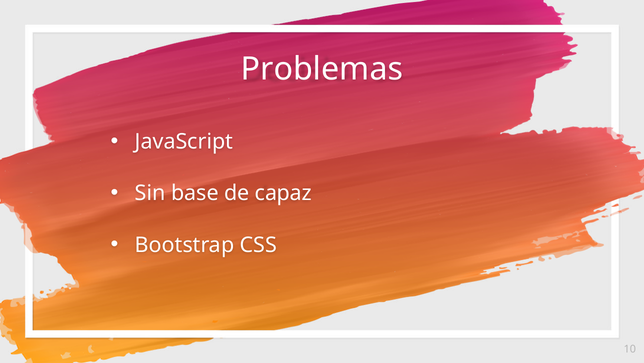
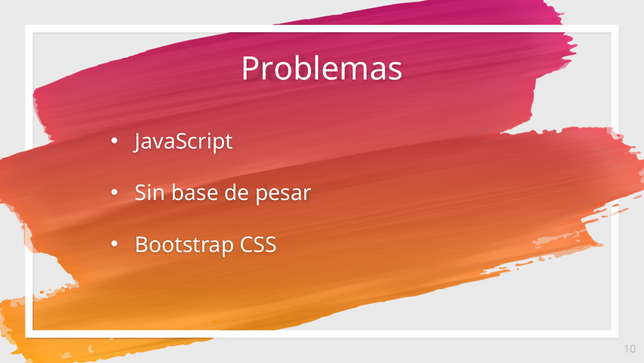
capaz: capaz -> pesar
